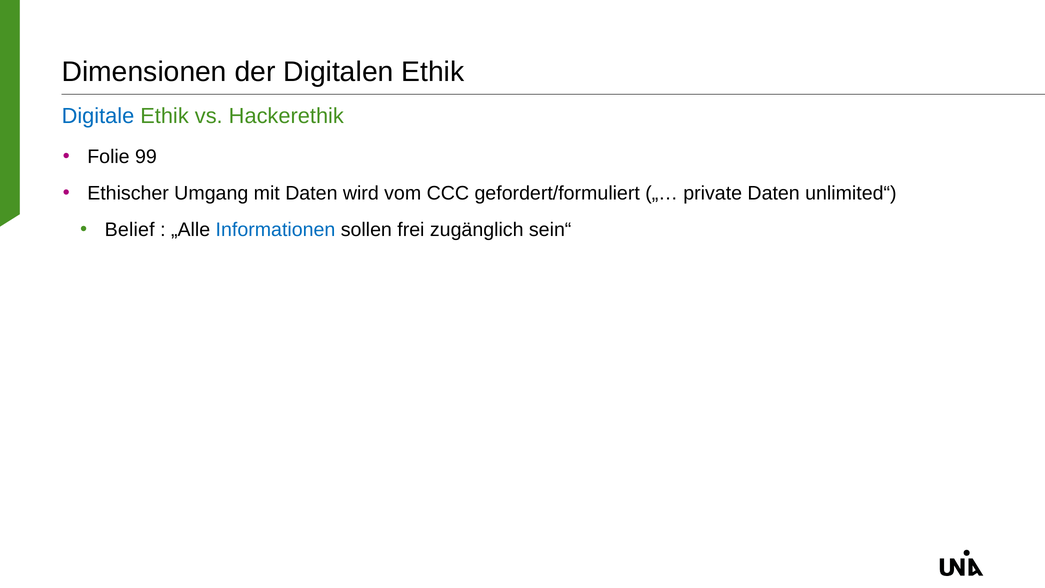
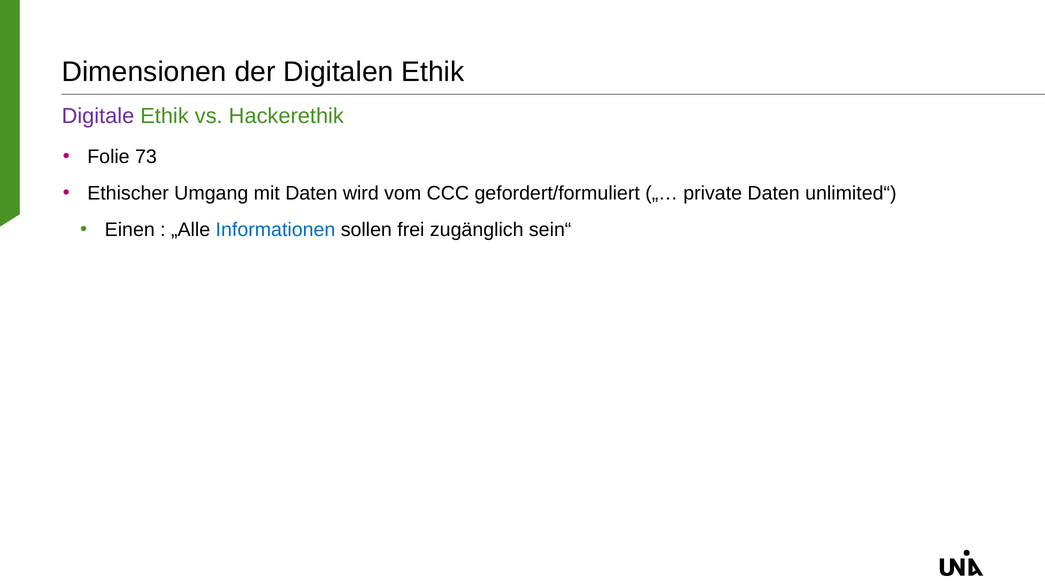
Digitale colour: blue -> purple
99: 99 -> 73
Belief: Belief -> Einen
